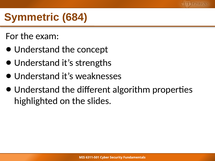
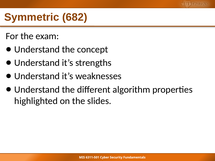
684: 684 -> 682
